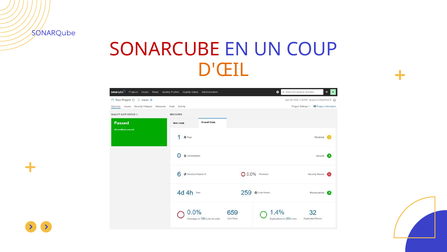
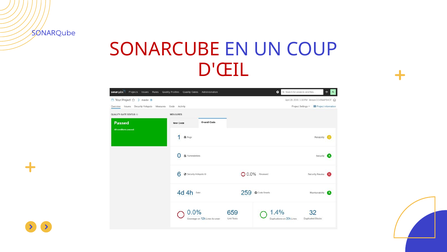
D'ŒIL colour: orange -> red
